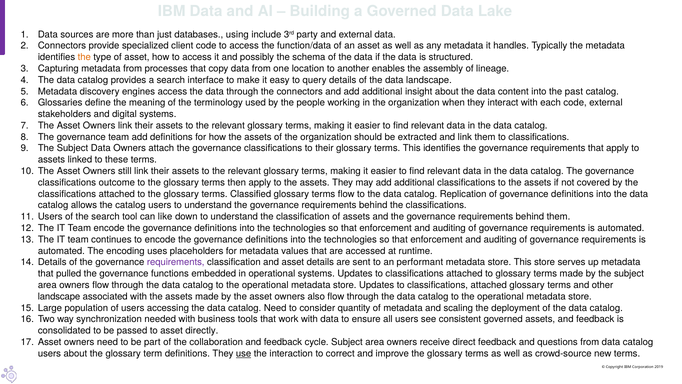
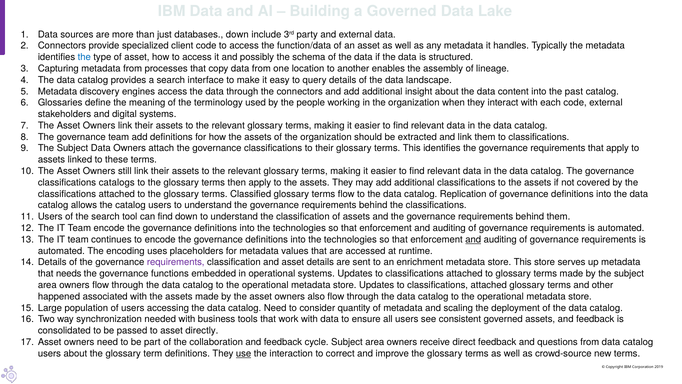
databases using: using -> down
the at (84, 57) colour: orange -> blue
outcome: outcome -> catalogs
can like: like -> find
and at (473, 239) underline: none -> present
performant: performant -> enrichment
pulled: pulled -> needs
landscape at (59, 296): landscape -> happened
